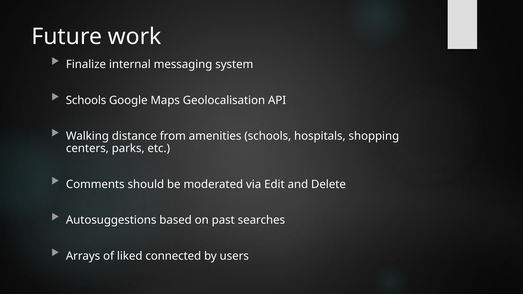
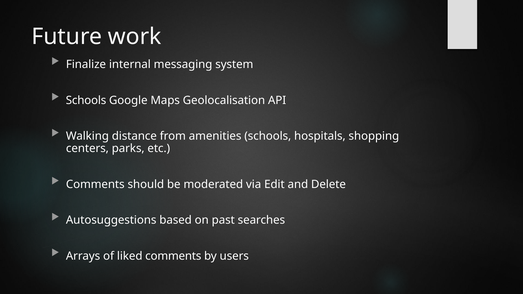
liked connected: connected -> comments
